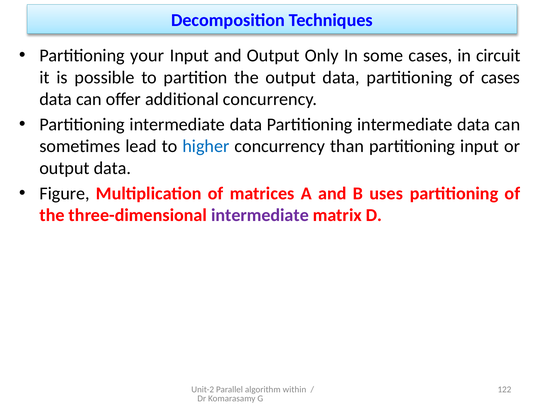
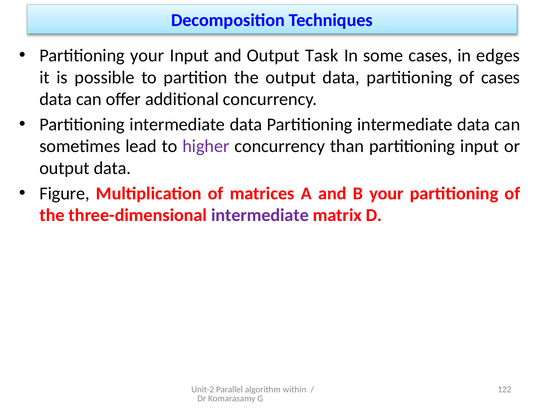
Only: Only -> Task
circuit: circuit -> edges
higher colour: blue -> purple
B uses: uses -> your
